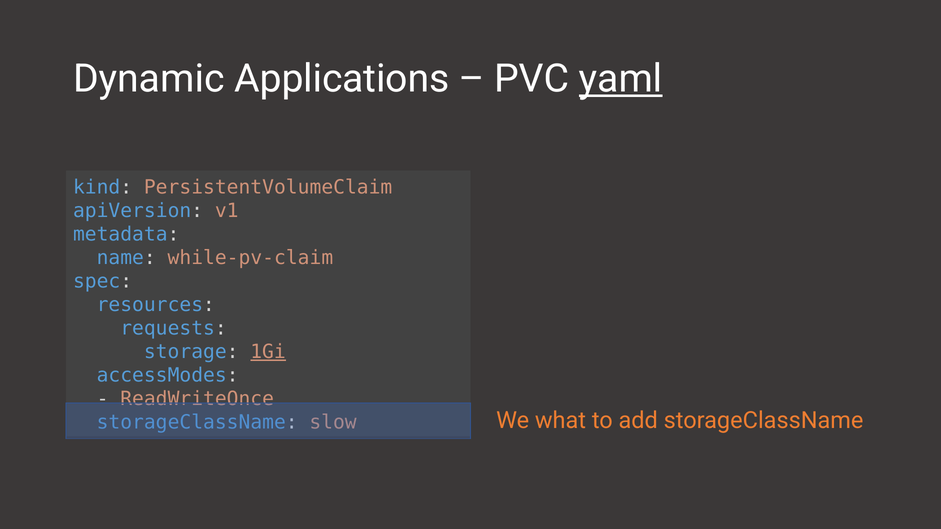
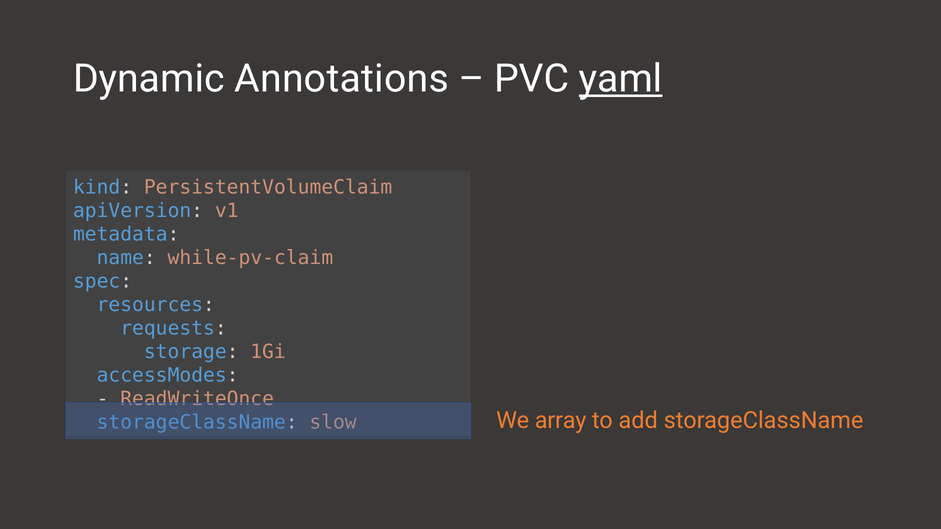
Applications: Applications -> Annotations
1Gi underline: present -> none
what: what -> array
